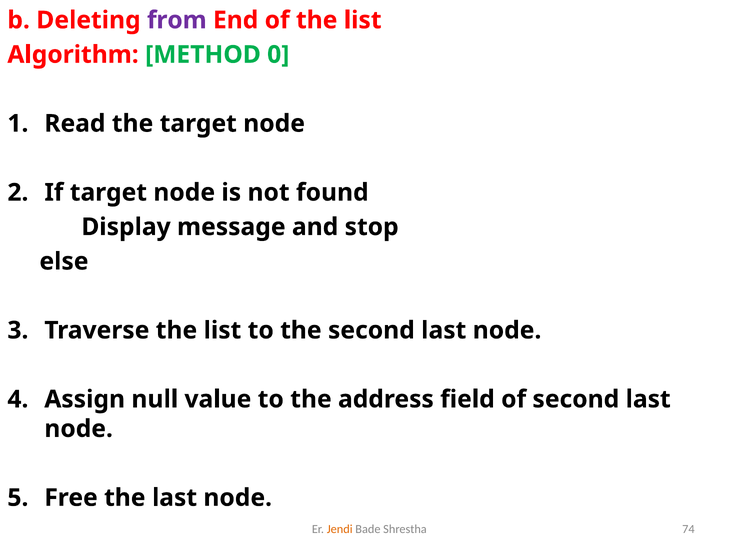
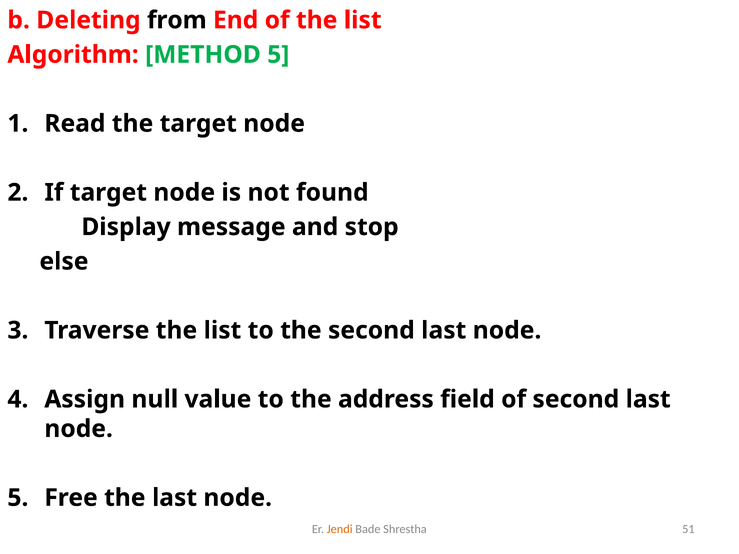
from colour: purple -> black
METHOD 0: 0 -> 5
74: 74 -> 51
